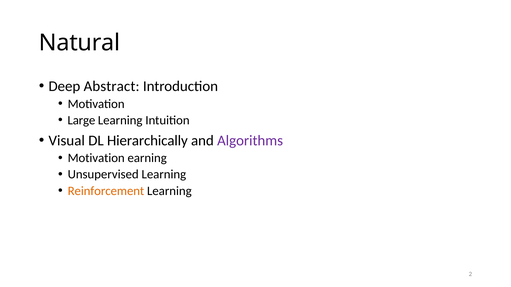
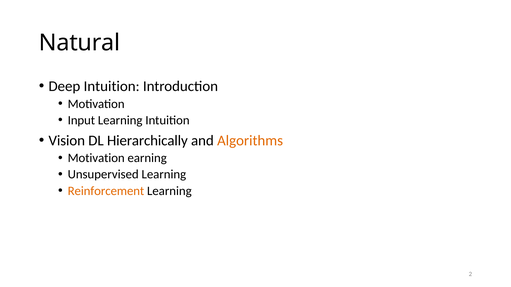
Deep Abstract: Abstract -> Intuition
Large: Large -> Input
Visual: Visual -> Vision
Algorithms colour: purple -> orange
